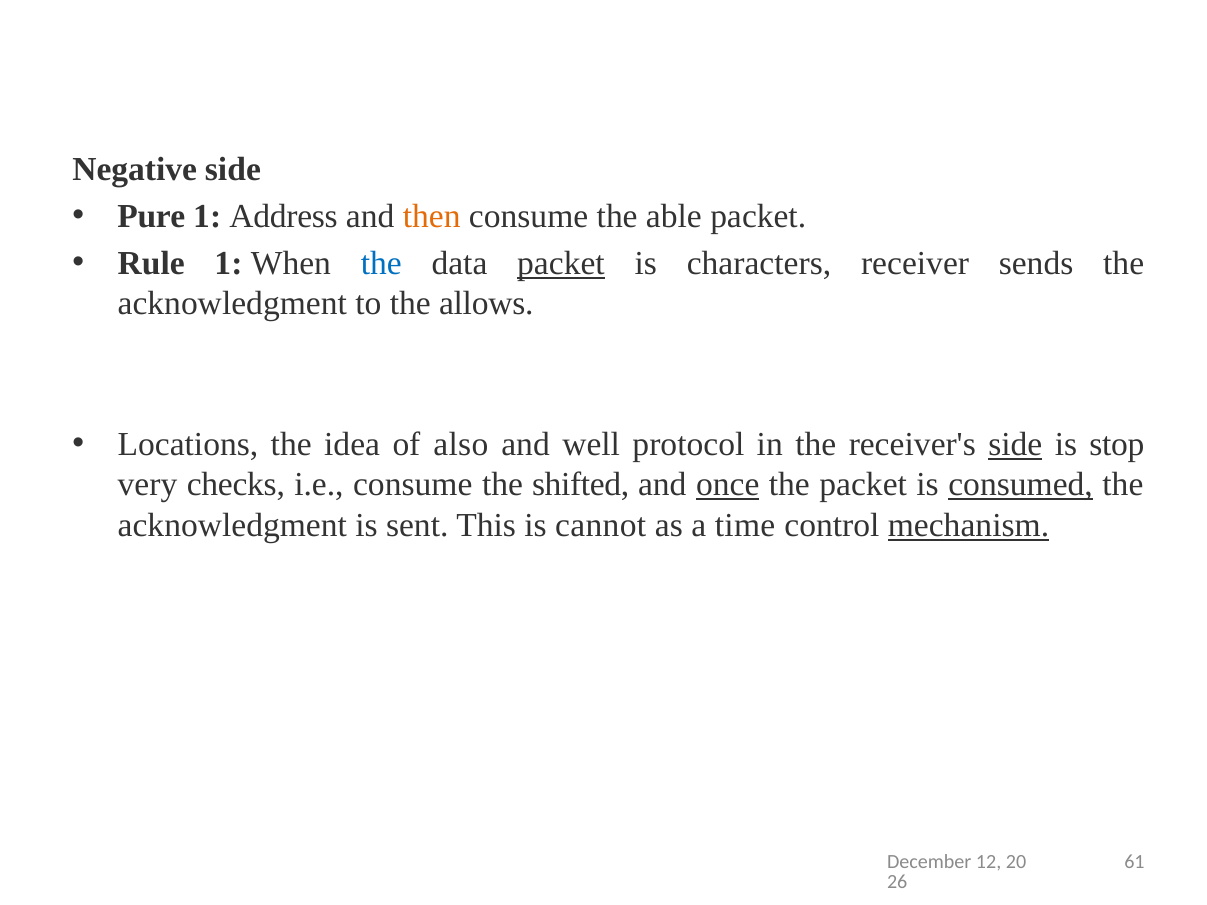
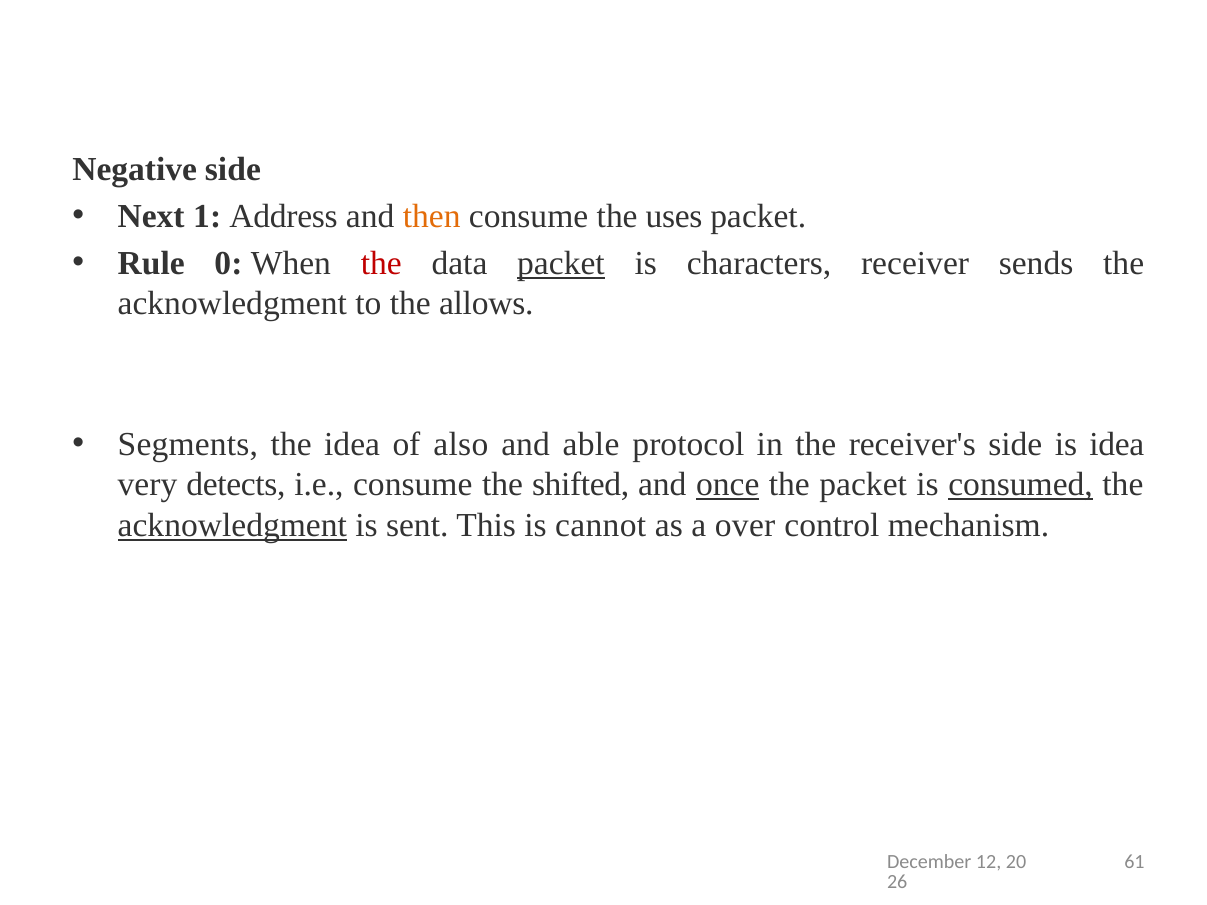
Pure: Pure -> Next
able: able -> uses
Rule 1: 1 -> 0
the at (381, 263) colour: blue -> red
Locations: Locations -> Segments
well: well -> able
side at (1015, 445) underline: present -> none
is stop: stop -> idea
checks: checks -> detects
acknowledgment at (232, 525) underline: none -> present
time: time -> over
mechanism underline: present -> none
